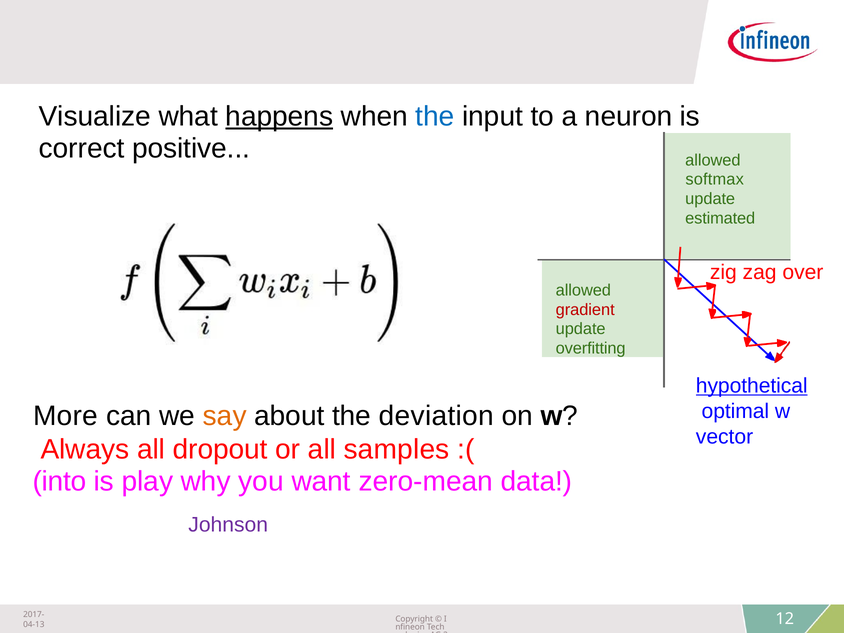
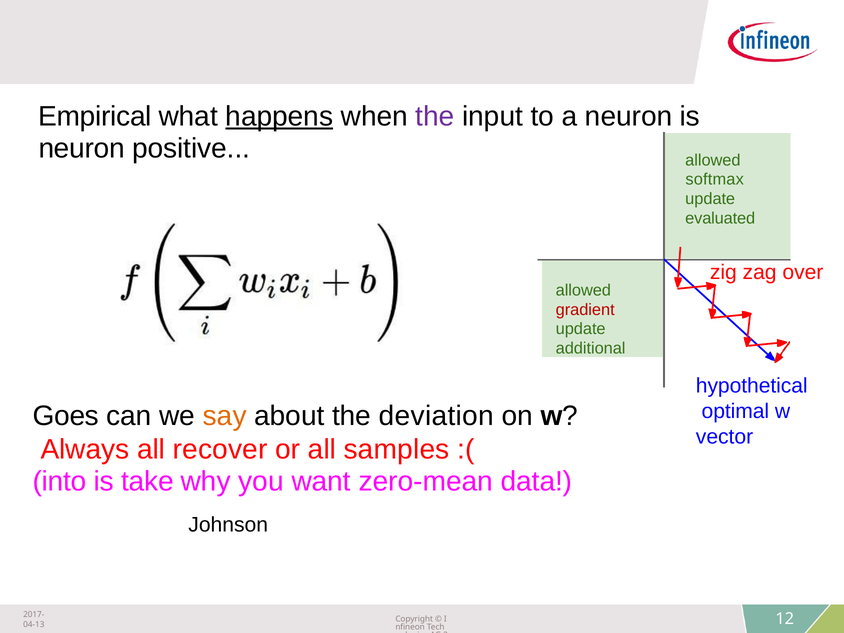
Visualize: Visualize -> Empirical
the at (435, 116) colour: blue -> purple
correct at (82, 149): correct -> neuron
estimated: estimated -> evaluated
overfitting: overfitting -> additional
hypothetical underline: present -> none
More: More -> Goes
dropout: dropout -> recover
play: play -> take
Johnson colour: purple -> black
